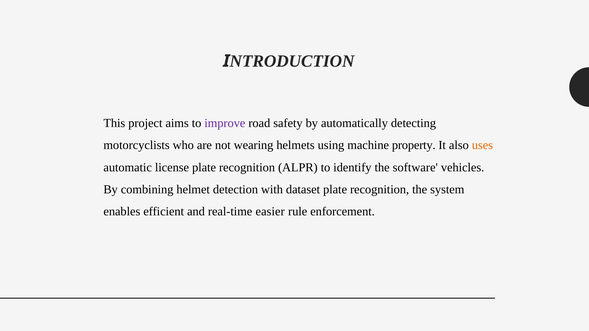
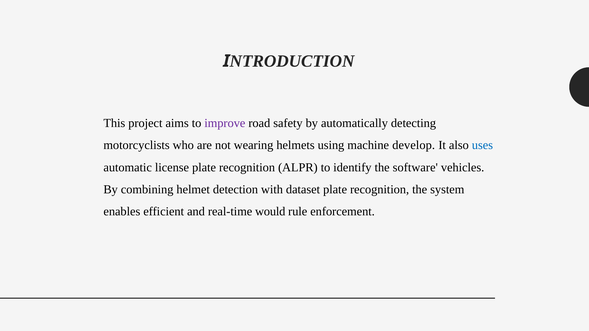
property: property -> develop
uses colour: orange -> blue
easier: easier -> would
